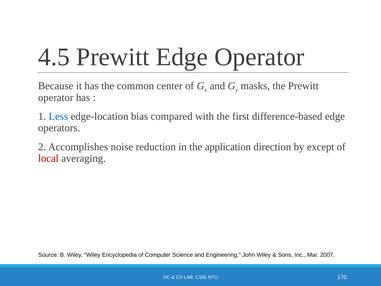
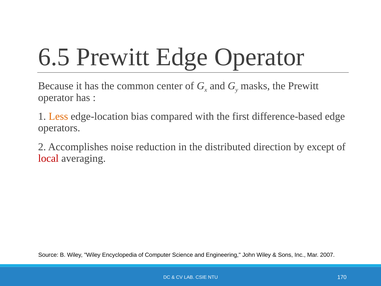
4.5: 4.5 -> 6.5
Less colour: blue -> orange
application: application -> distributed
